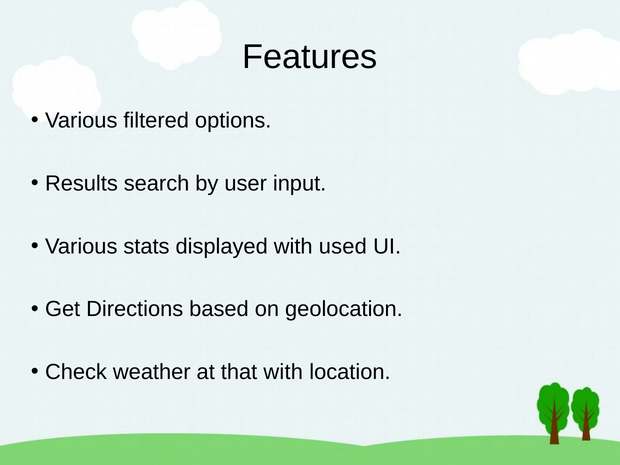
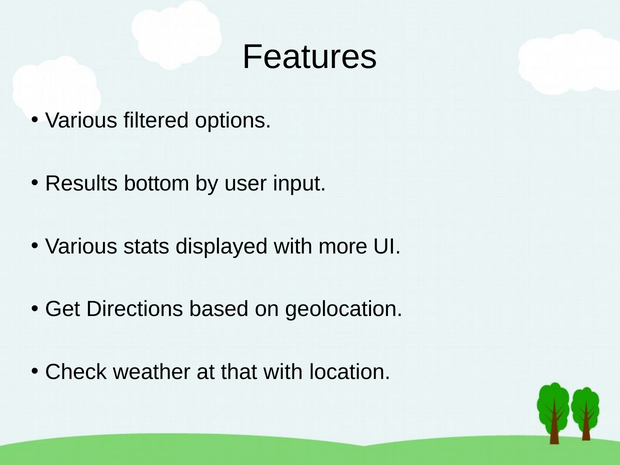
search: search -> bottom
used: used -> more
